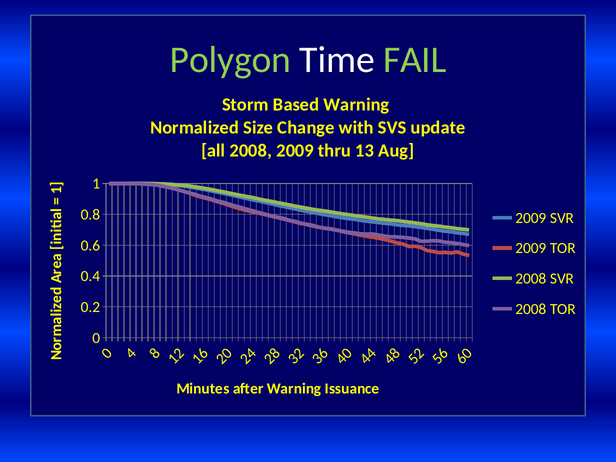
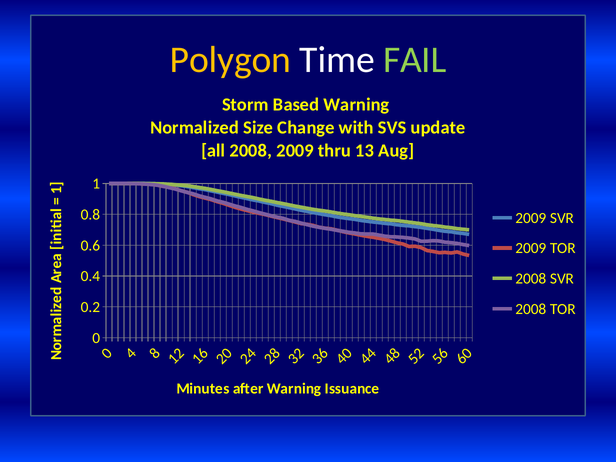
Polygon colour: light green -> yellow
